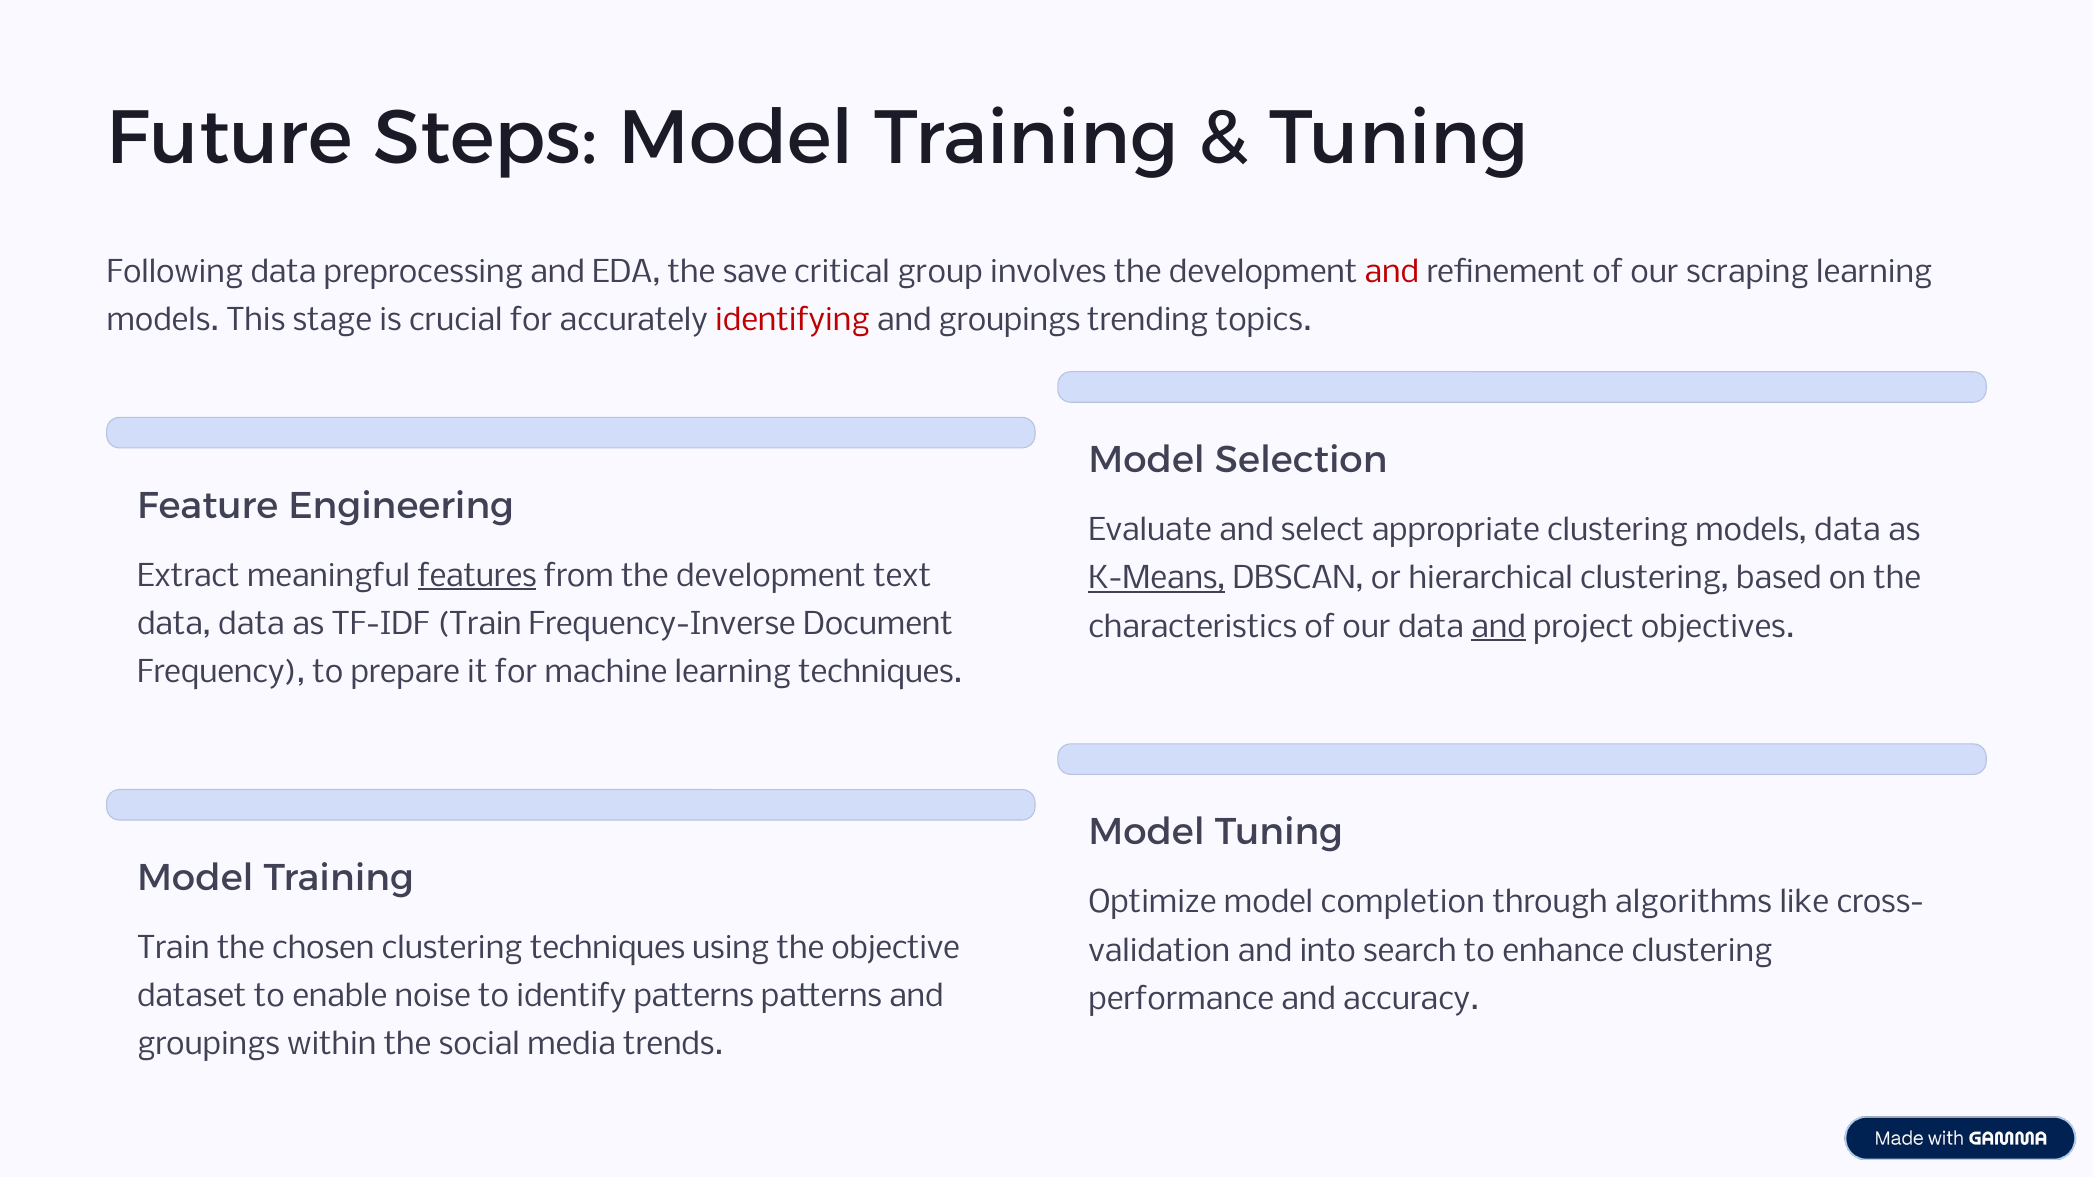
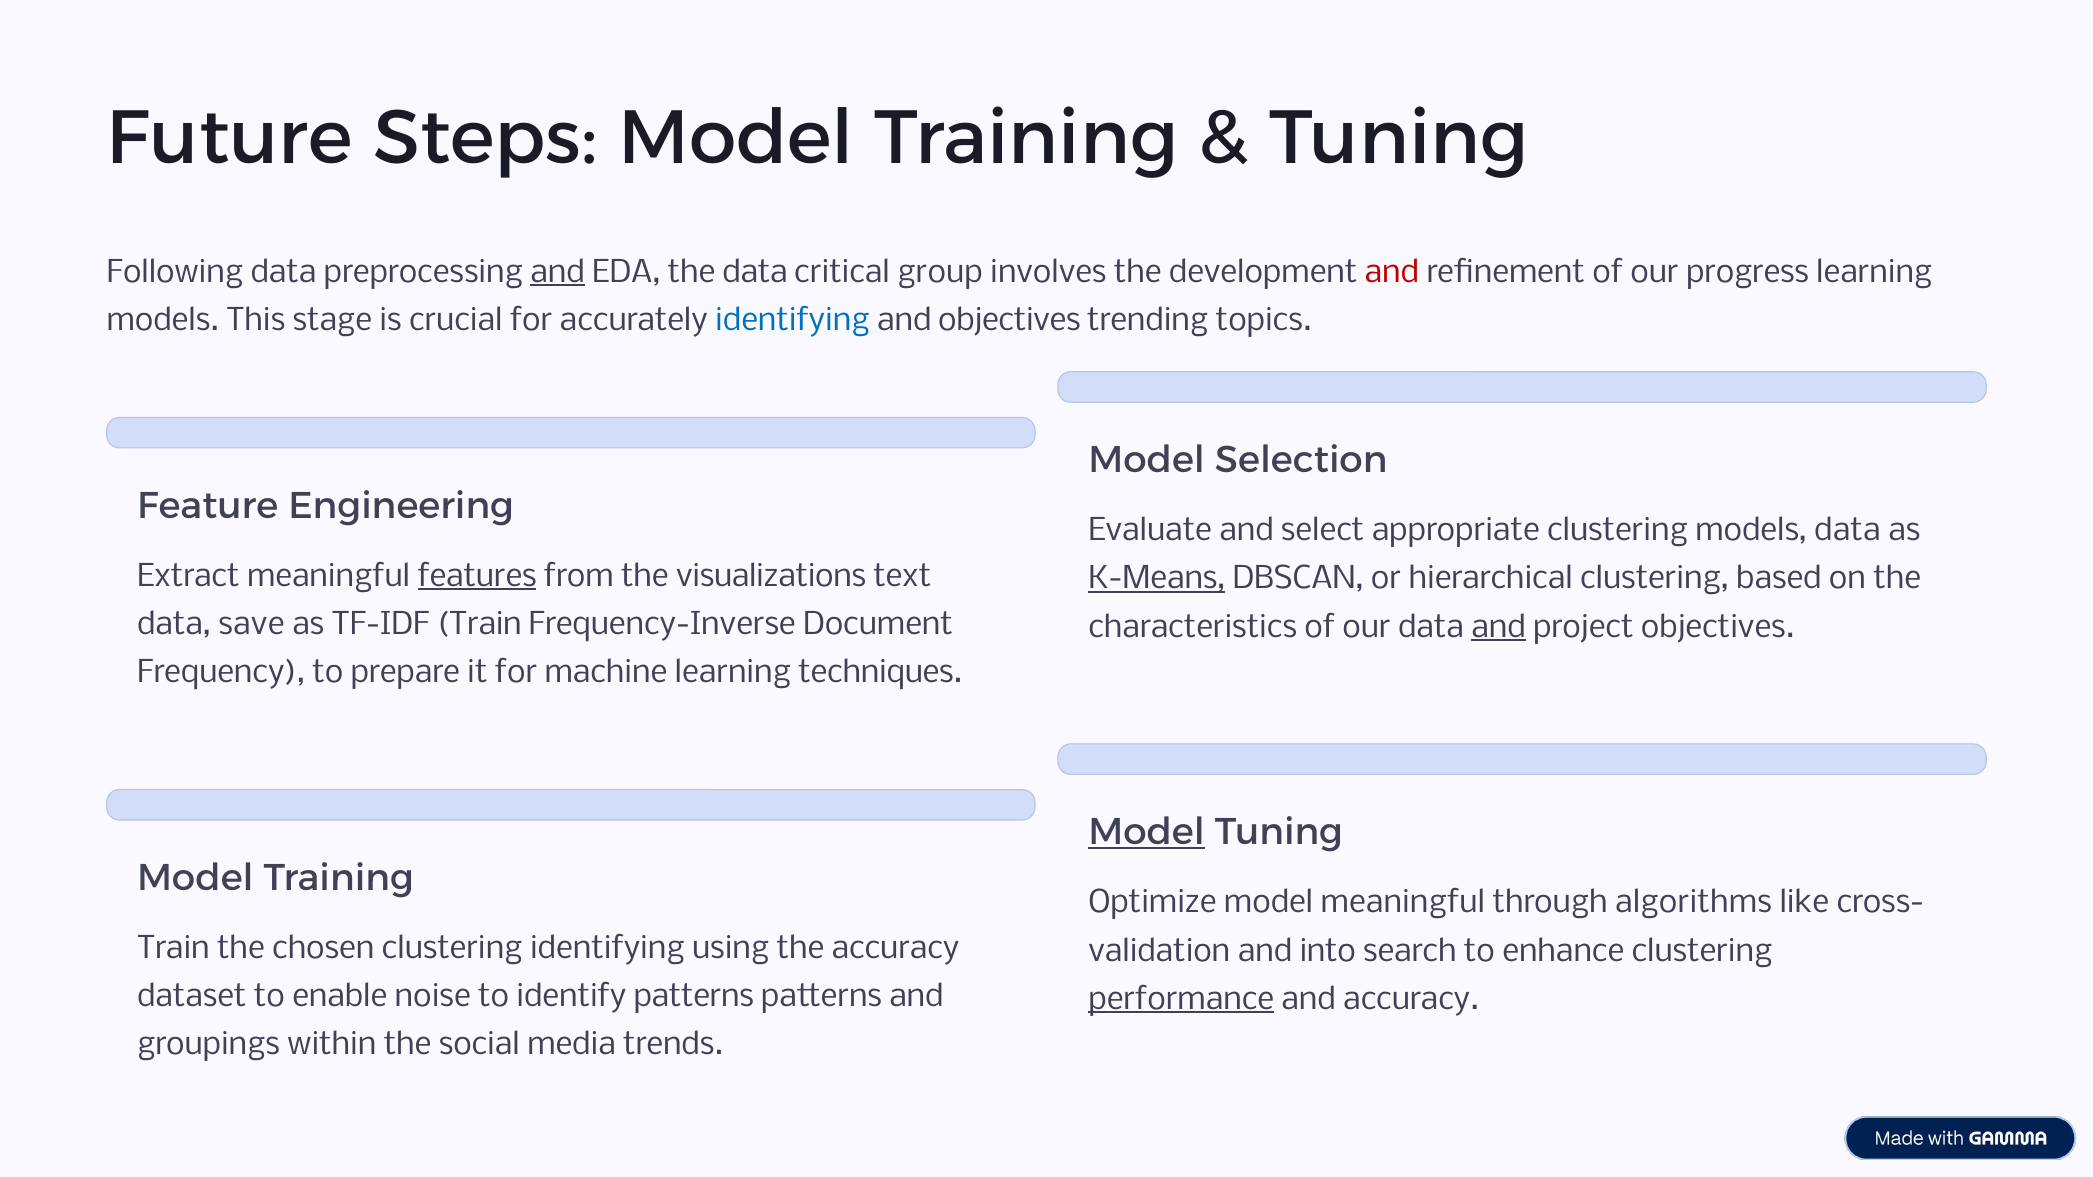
and at (558, 272) underline: none -> present
the save: save -> data
scraping: scraping -> progress
identifying at (792, 320) colour: red -> blue
groupings at (1009, 320): groupings -> objectives
from the development: development -> visualizations
data data: data -> save
Model at (1147, 833) underline: none -> present
model completion: completion -> meaningful
clustering techniques: techniques -> identifying
the objective: objective -> accuracy
performance underline: none -> present
